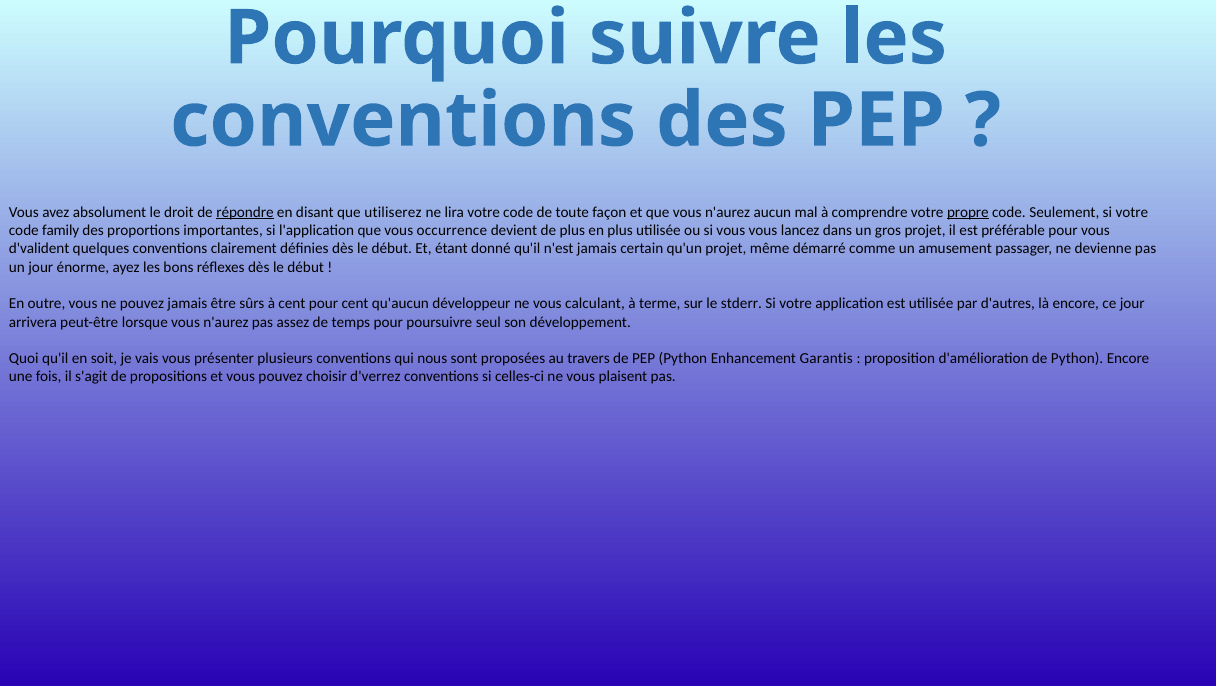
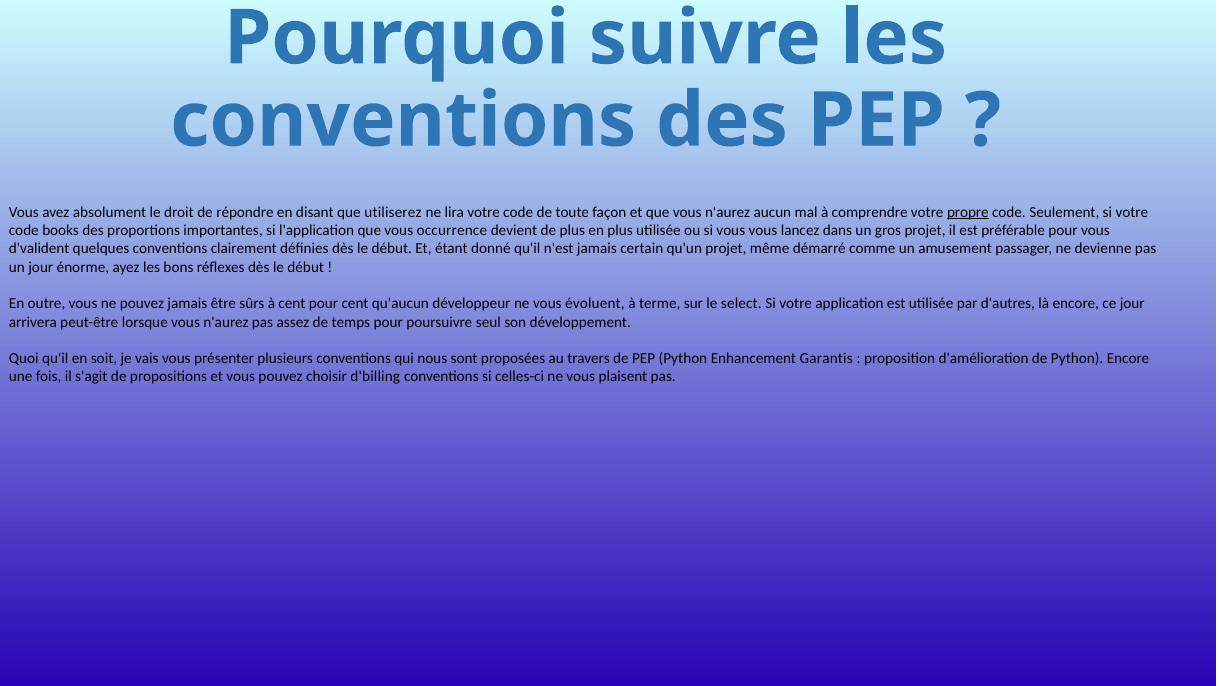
répondre underline: present -> none
family: family -> books
calculant: calculant -> évoluent
stderr: stderr -> select
d'verrez: d'verrez -> d'billing
